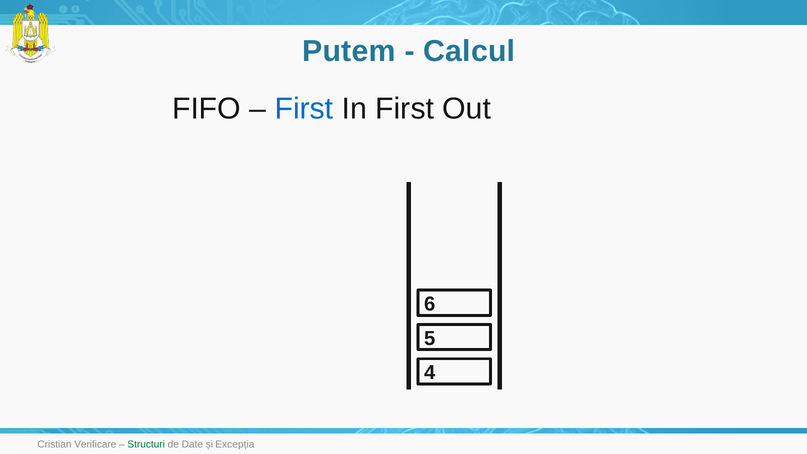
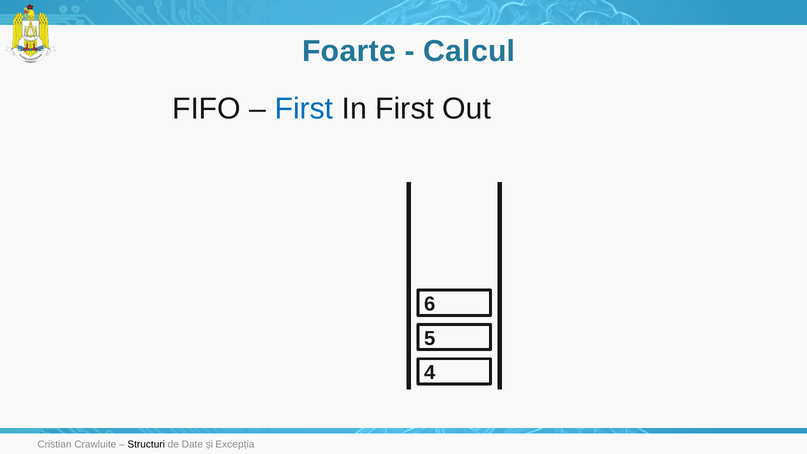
Putem: Putem -> Foarte
Verificare: Verificare -> Crawluite
Structuri colour: green -> black
